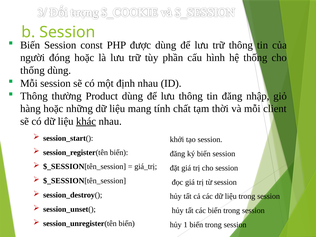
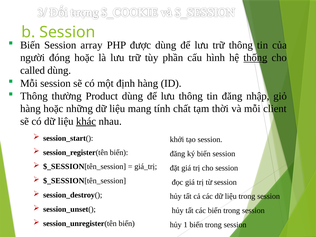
const: const -> array
thống at (255, 58) underline: none -> present
thống at (32, 70): thống -> called
định nhau: nhau -> hàng
